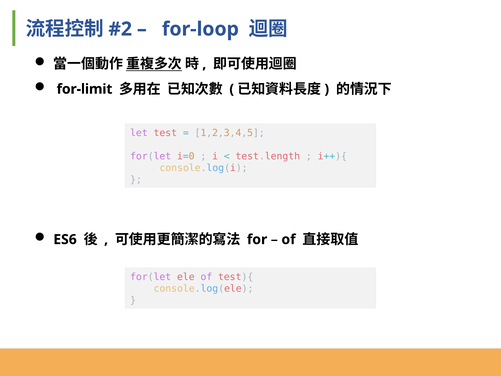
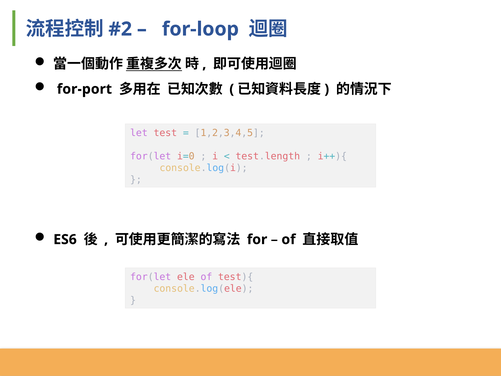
for-limit: for-limit -> for-port
